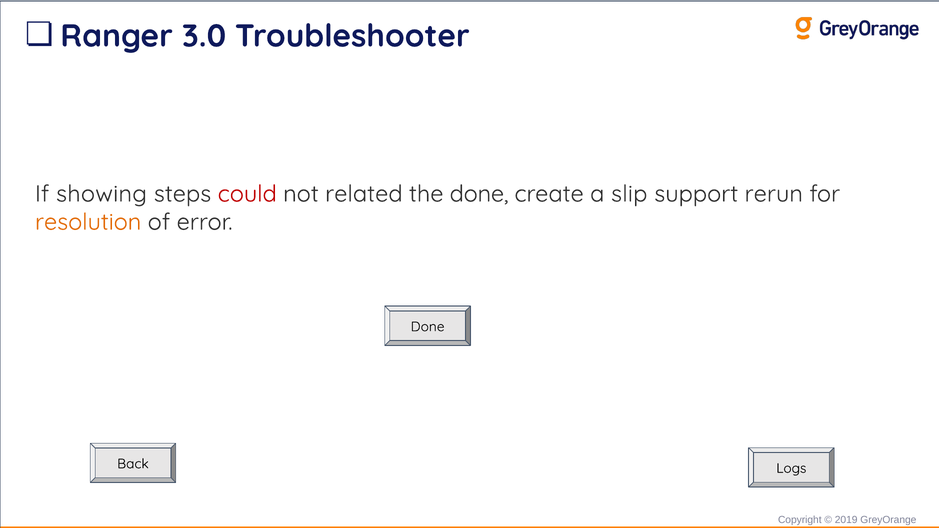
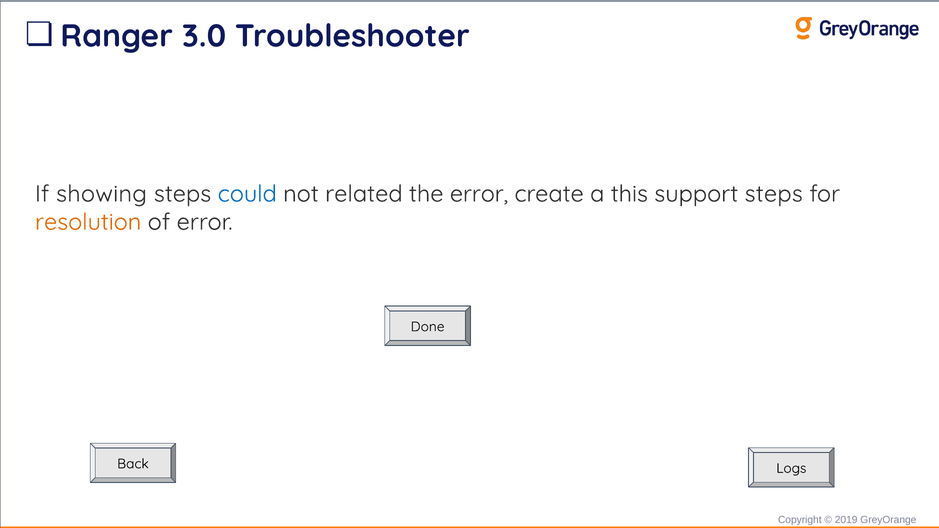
could colour: red -> blue
the done: done -> error
slip: slip -> this
support rerun: rerun -> steps
